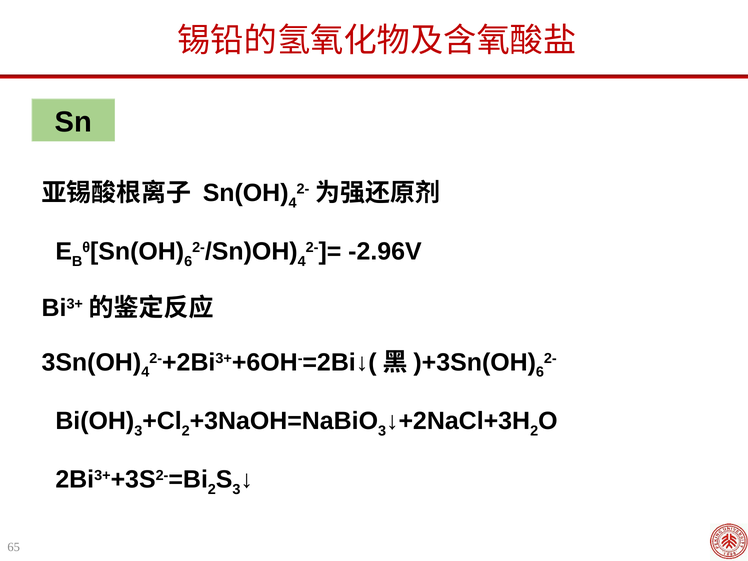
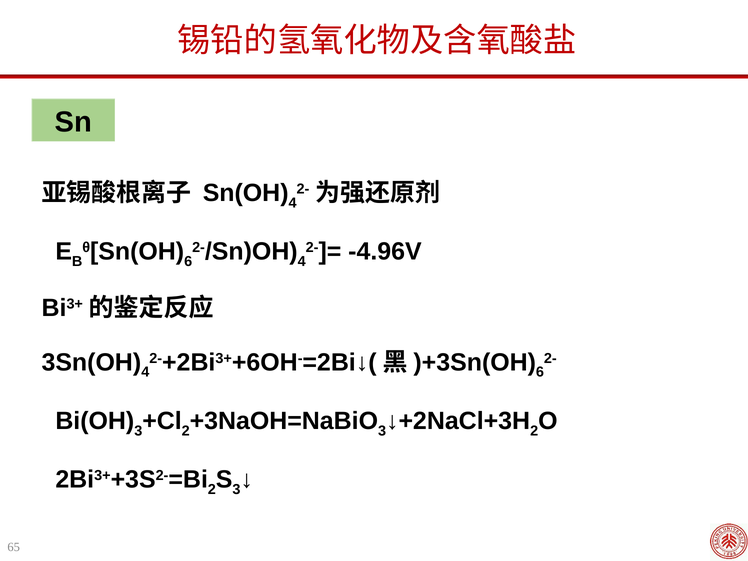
-2.96V: -2.96V -> -4.96V
